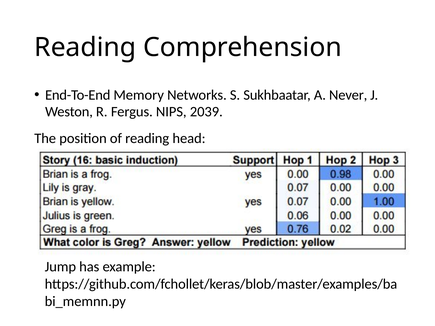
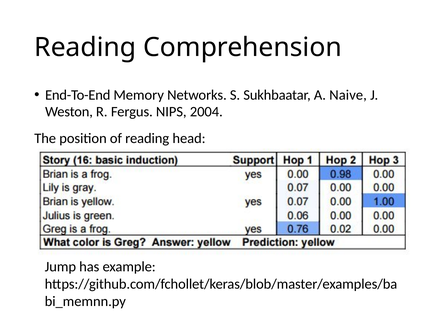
Never: Never -> Naive
2039: 2039 -> 2004
